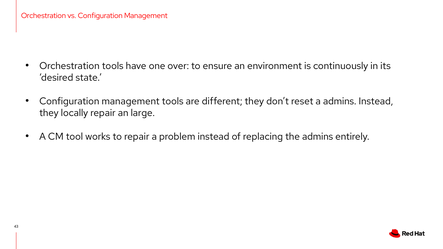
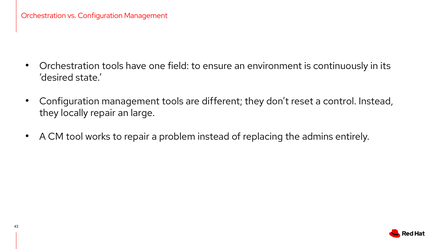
over: over -> field
a admins: admins -> control
